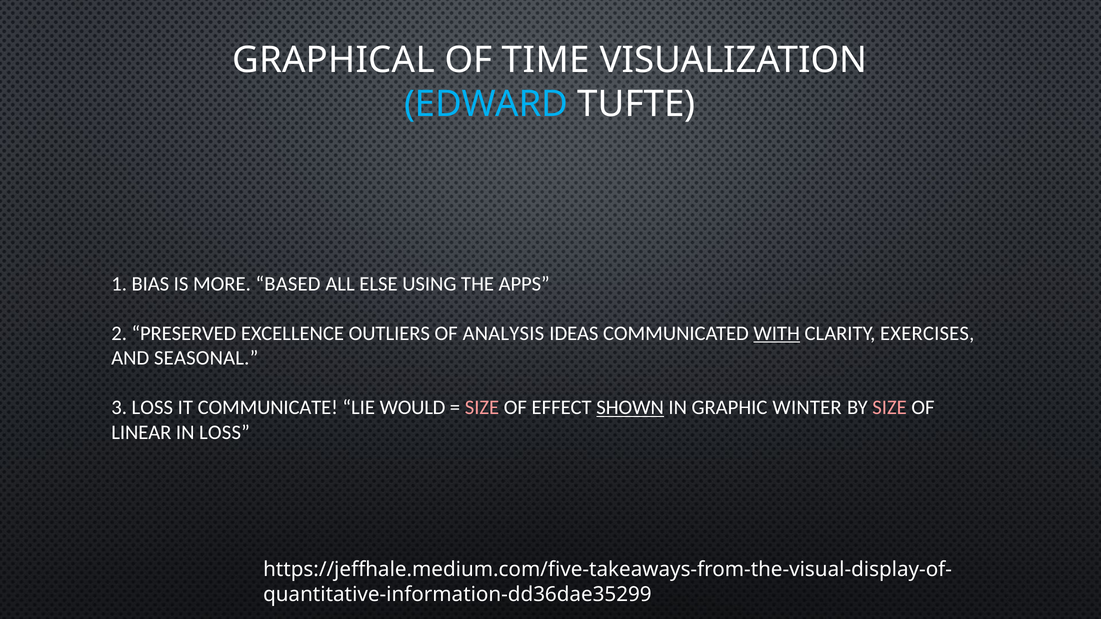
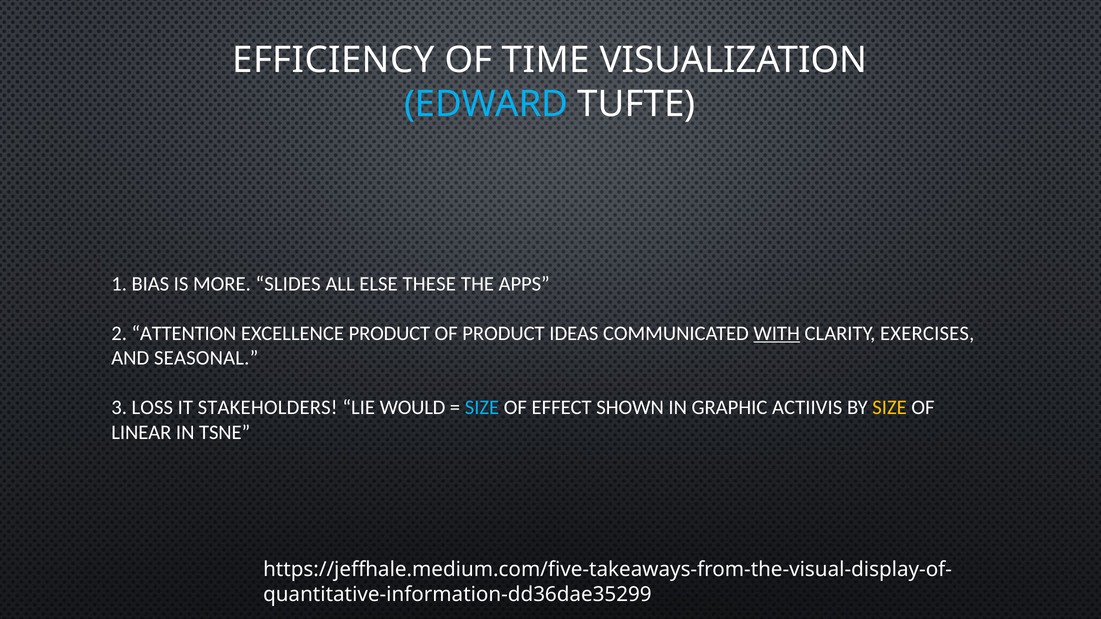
GRAPHICAL: GRAPHICAL -> EFFICIENCY
BASED: BASED -> SLIDES
USING: USING -> THESE
PRESERVED: PRESERVED -> ATTENTION
EXCELLENCE OUTLIERS: OUTLIERS -> PRODUCT
OF ANALYSIS: ANALYSIS -> PRODUCT
COMMUNICATE: COMMUNICATE -> STAKEHOLDERS
SIZE at (482, 408) colour: pink -> light blue
SHOWN underline: present -> none
WINTER: WINTER -> ACTIIVIS
SIZE at (890, 408) colour: pink -> yellow
IN LOSS: LOSS -> TSNE
